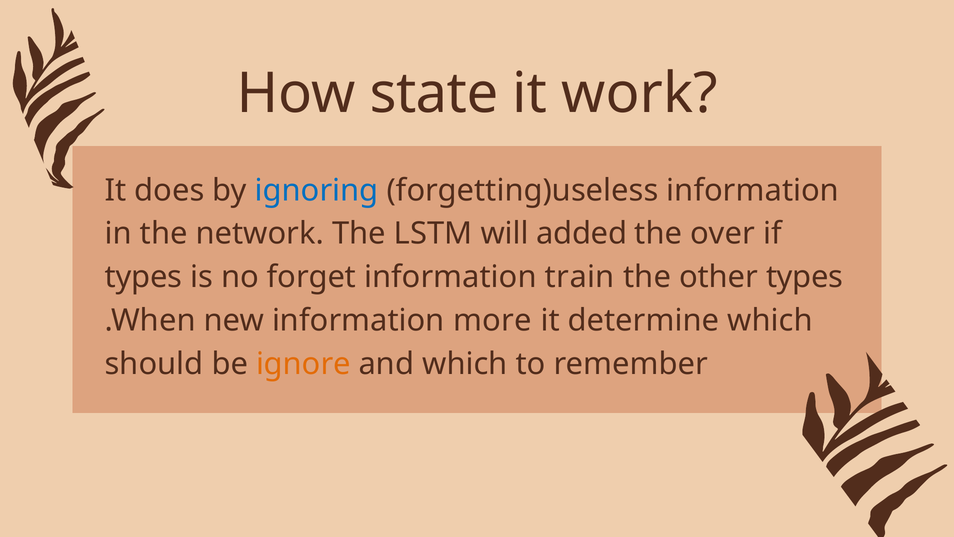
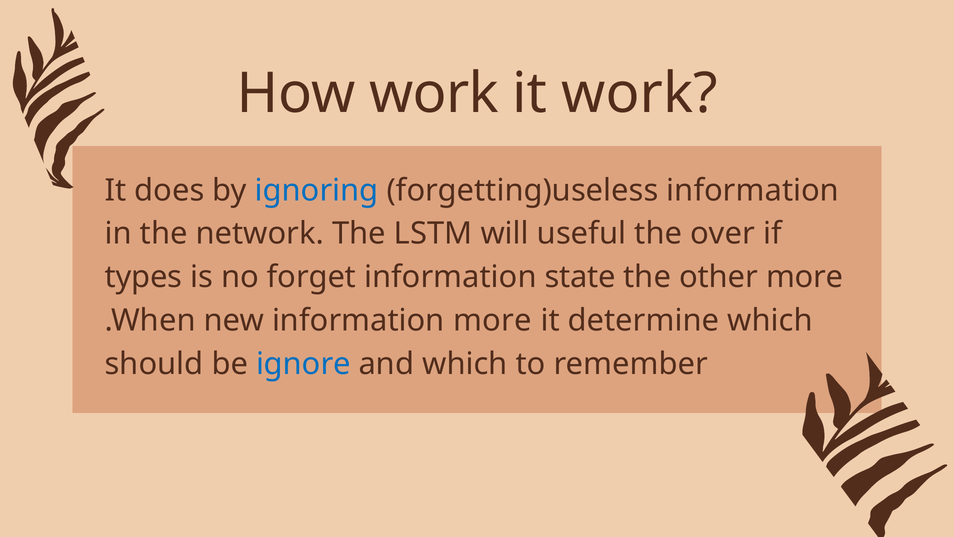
How state: state -> work
added: added -> useful
train: train -> state
other types: types -> more
ignore colour: orange -> blue
